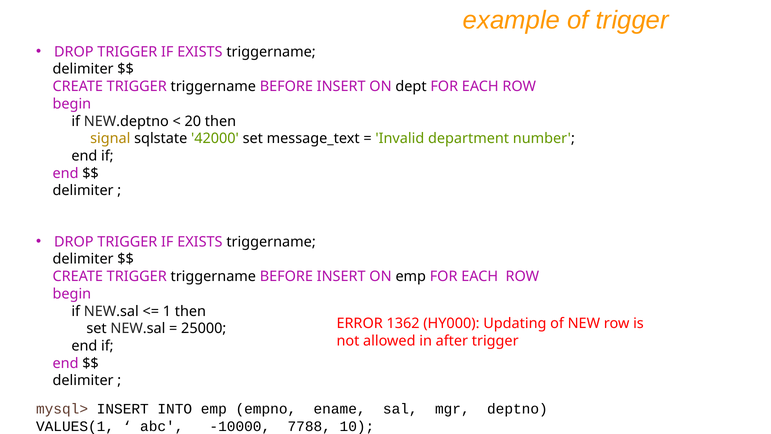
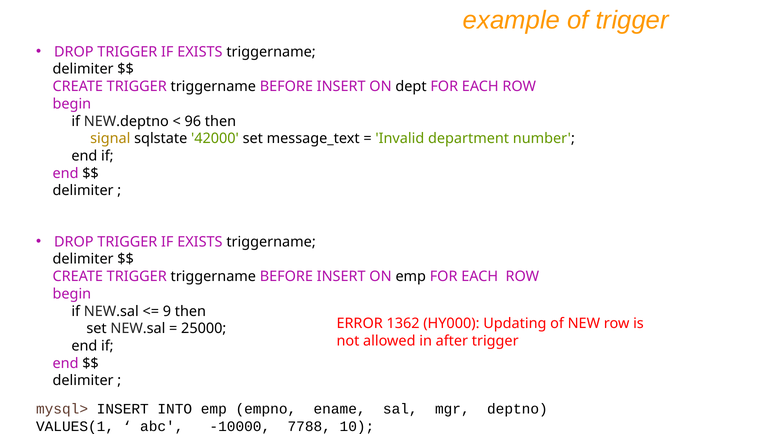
20: 20 -> 96
1: 1 -> 9
